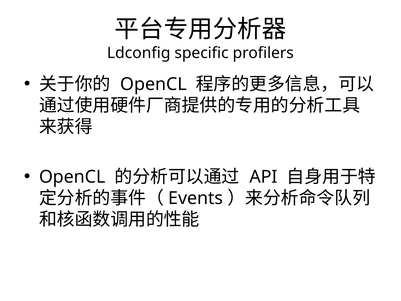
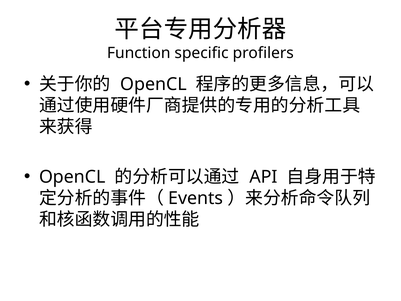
Ldconfig: Ldconfig -> Function
